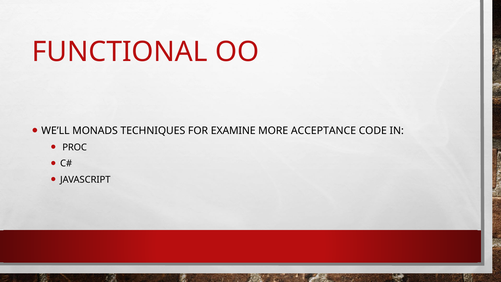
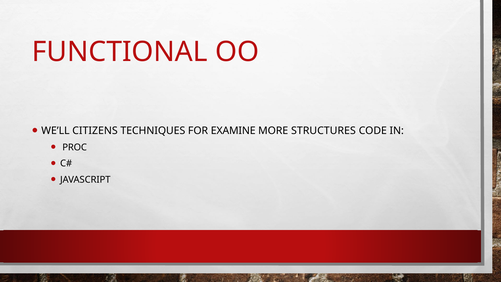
MONADS: MONADS -> CITIZENS
ACCEPTANCE: ACCEPTANCE -> STRUCTURES
